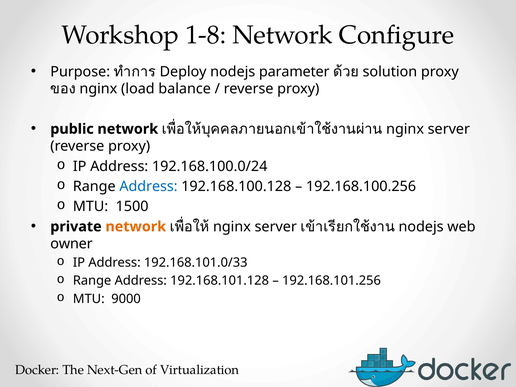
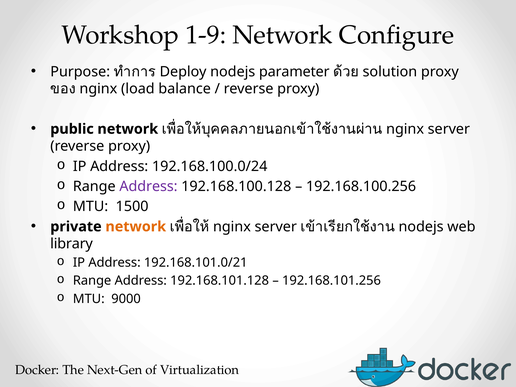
1-8: 1-8 -> 1-9
Address at (148, 186) colour: blue -> purple
owner: owner -> library
192.168.101.0/33: 192.168.101.0/33 -> 192.168.101.0/21
